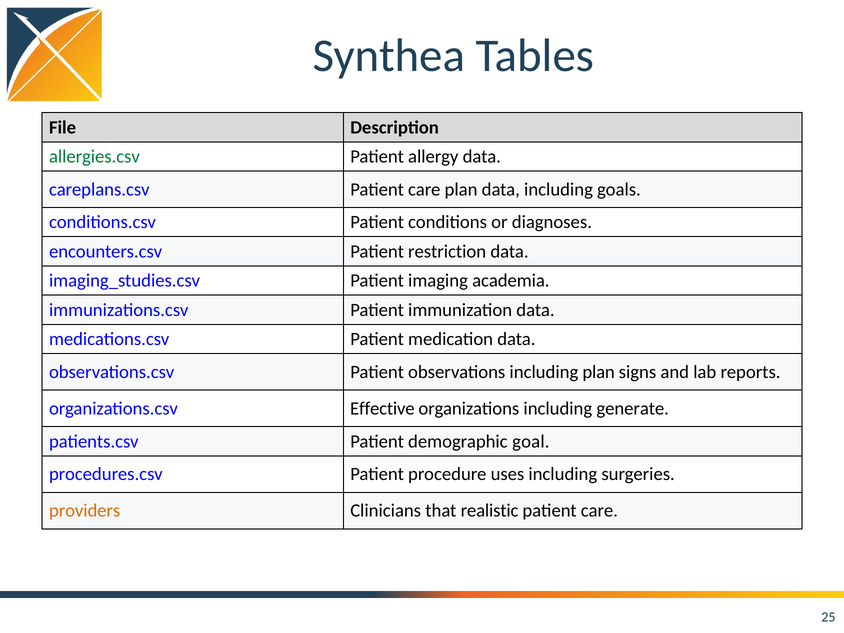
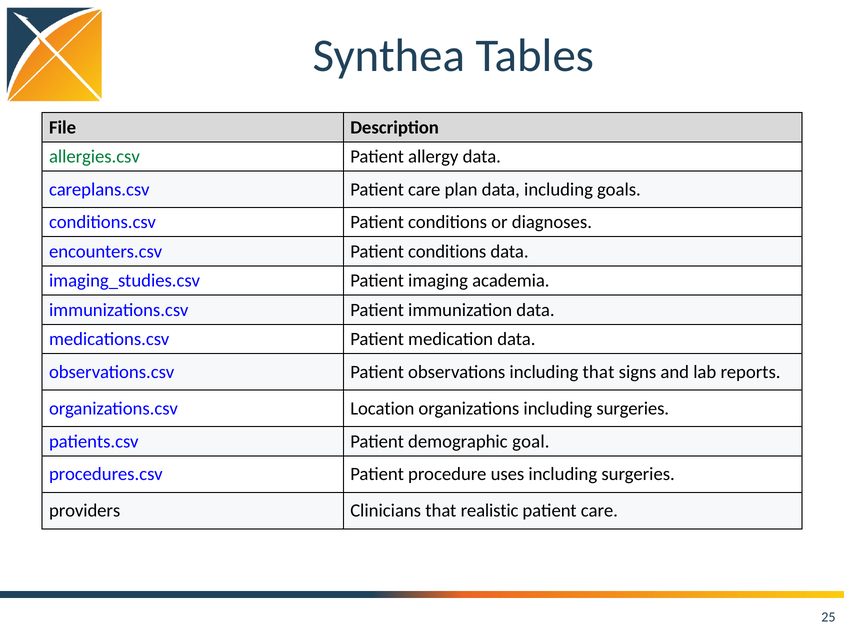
encounters.csv Patient restriction: restriction -> conditions
including plan: plan -> that
Effective: Effective -> Location
organizations including generate: generate -> surgeries
providers colour: orange -> black
